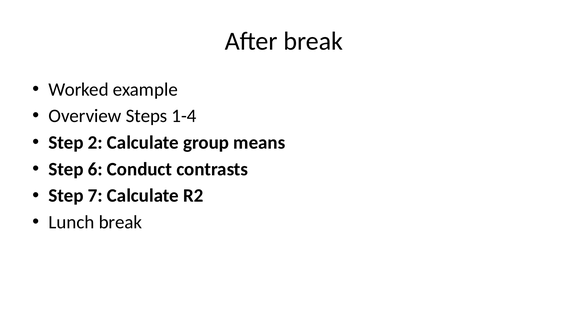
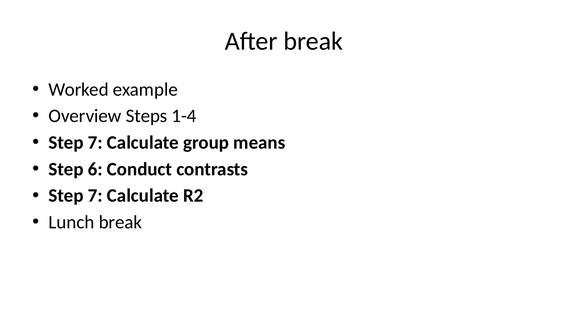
2 at (95, 142): 2 -> 7
